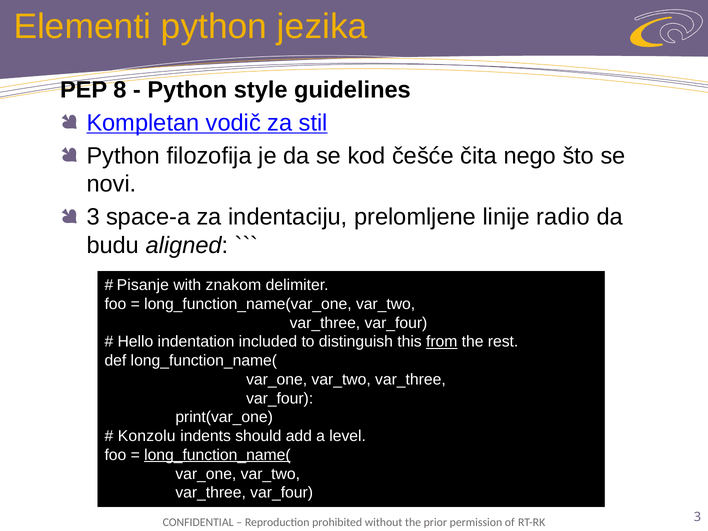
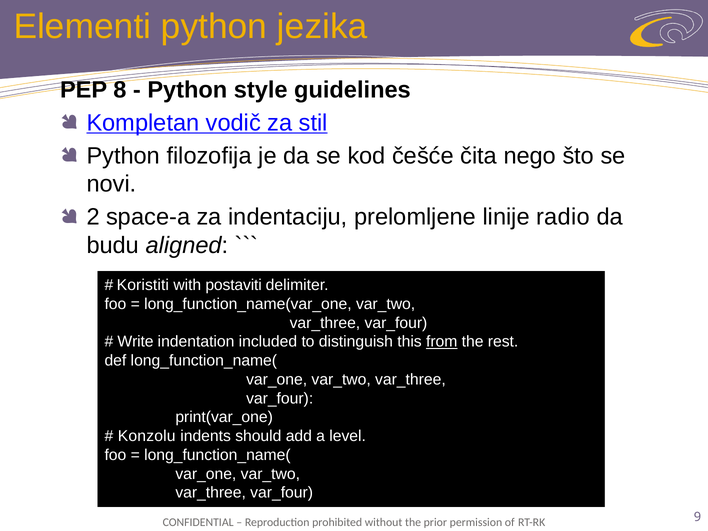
3 at (93, 217): 3 -> 2
Pisanje: Pisanje -> Koristiti
znakom: znakom -> postaviti
Hello: Hello -> Write
long_function_name( at (217, 455) underline: present -> none
3 at (698, 517): 3 -> 9
